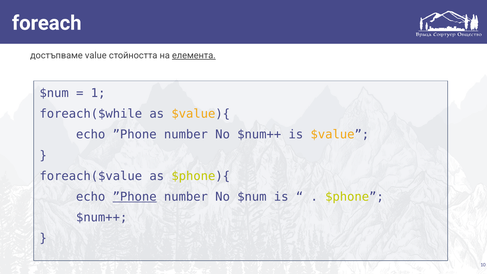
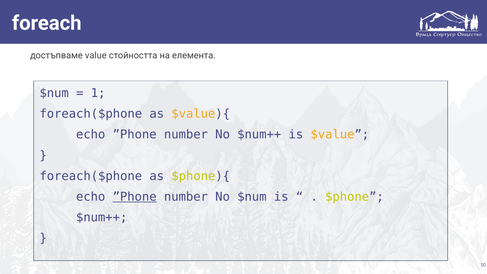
елемента underline: present -> none
foreach($while at (91, 114): foreach($while -> foreach($phone
foreach($value at (91, 176): foreach($value -> foreach($phone
